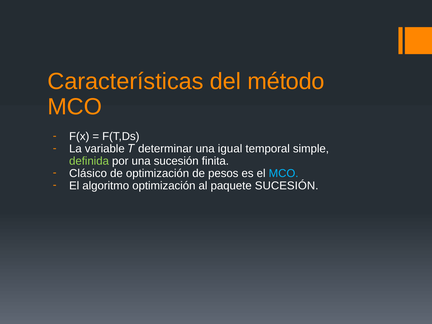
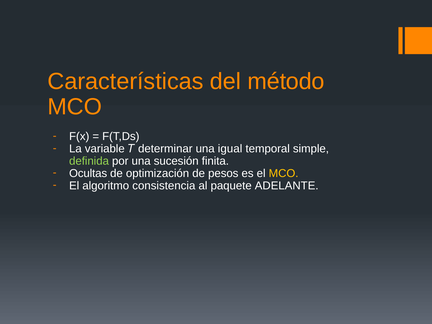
Clásico: Clásico -> Ocultas
MCO at (284, 173) colour: light blue -> yellow
algoritmo optimización: optimización -> consistencia
paquete SUCESIÓN: SUCESIÓN -> ADELANTE
